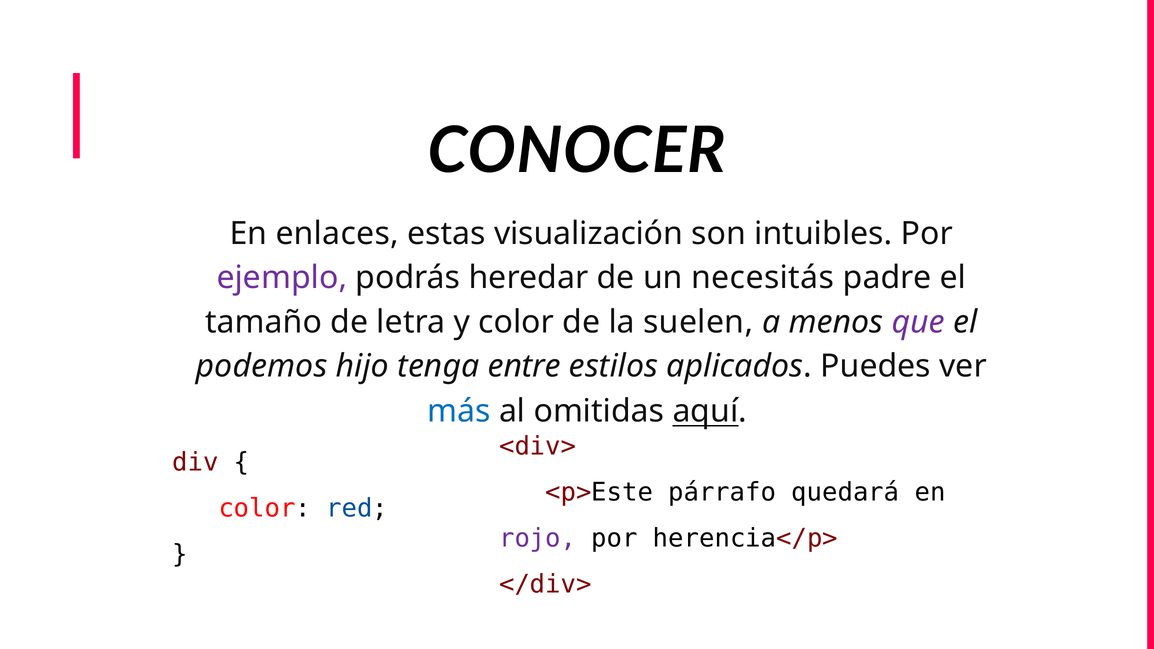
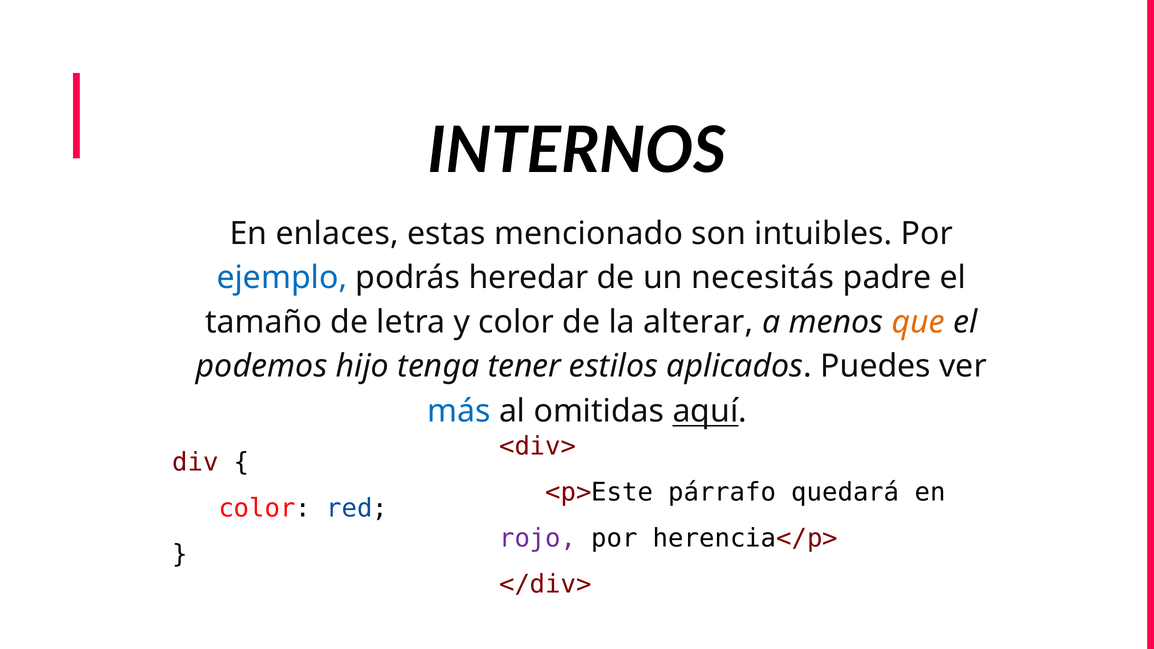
CONOCER: CONOCER -> INTERNOS
visualización: visualización -> mencionado
ejemplo colour: purple -> blue
suelen: suelen -> alterar
que colour: purple -> orange
entre: entre -> tener
